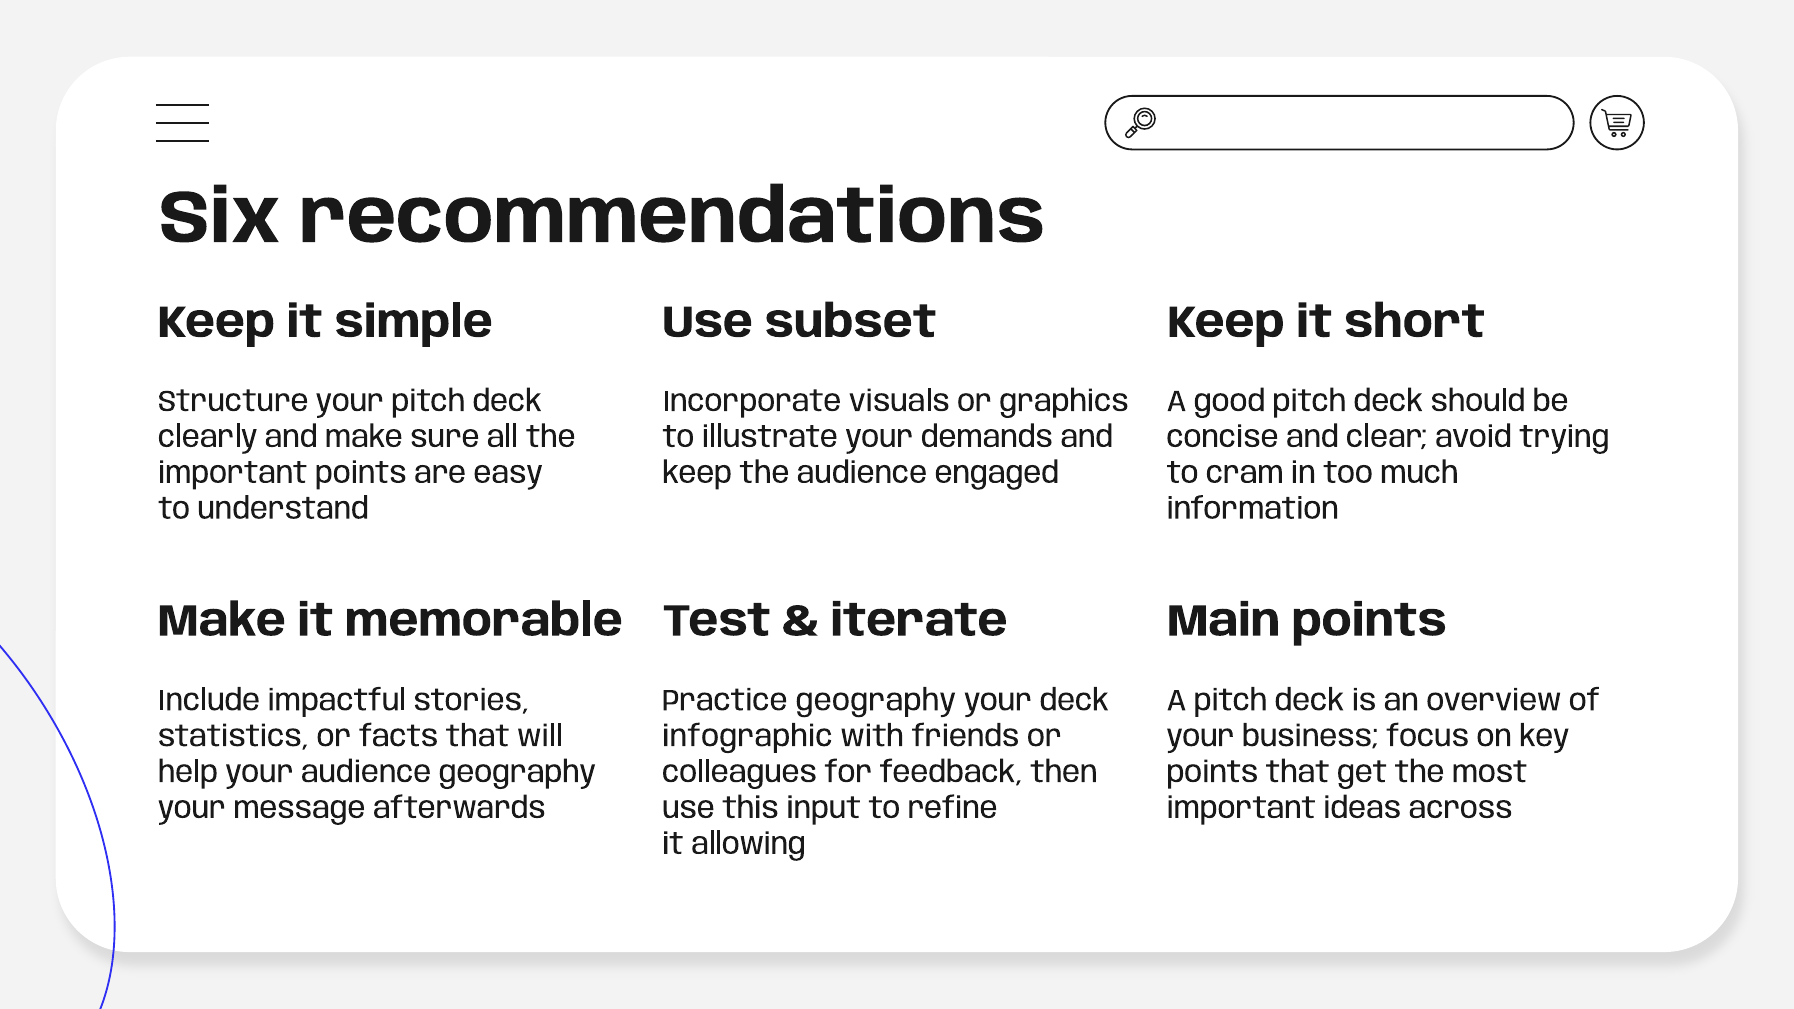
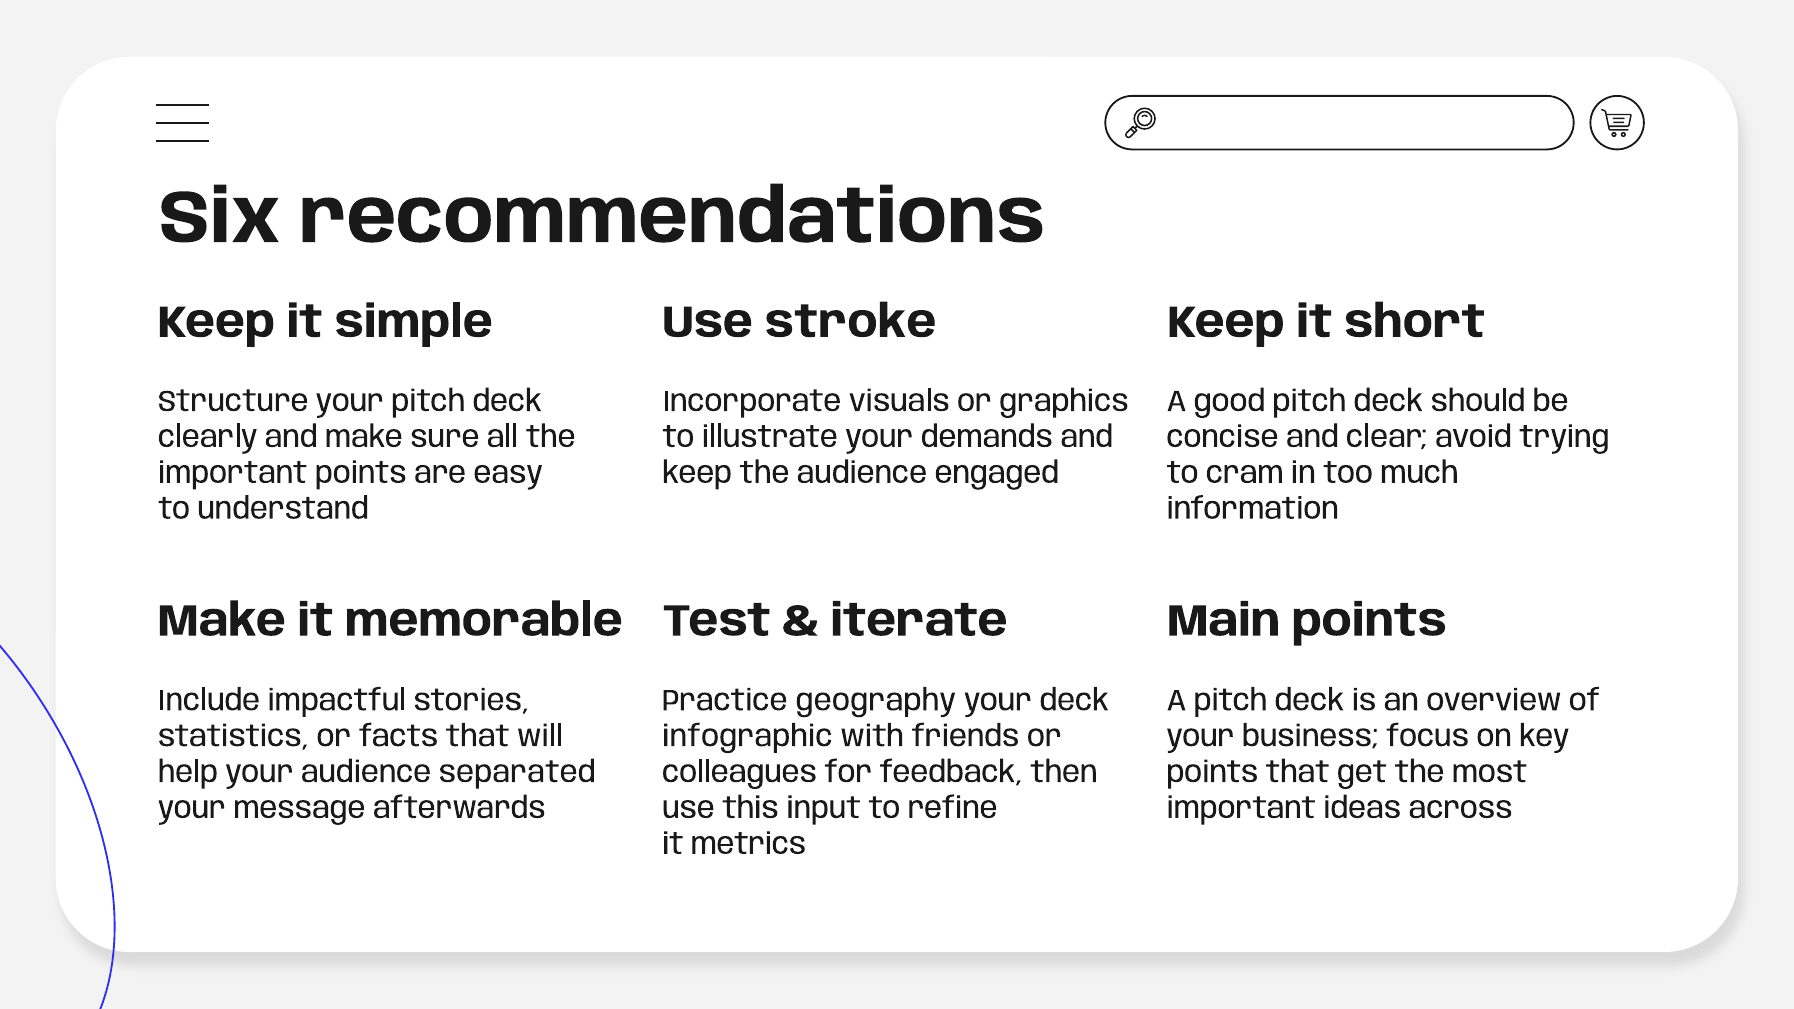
subset: subset -> stroke
audience geography: geography -> separated
allowing: allowing -> metrics
